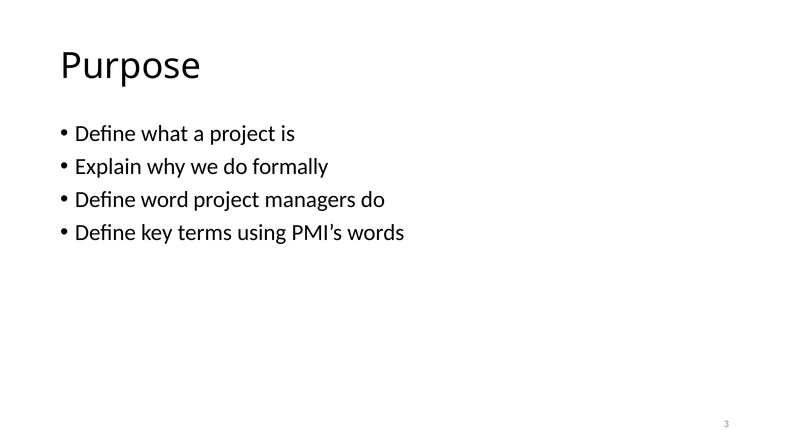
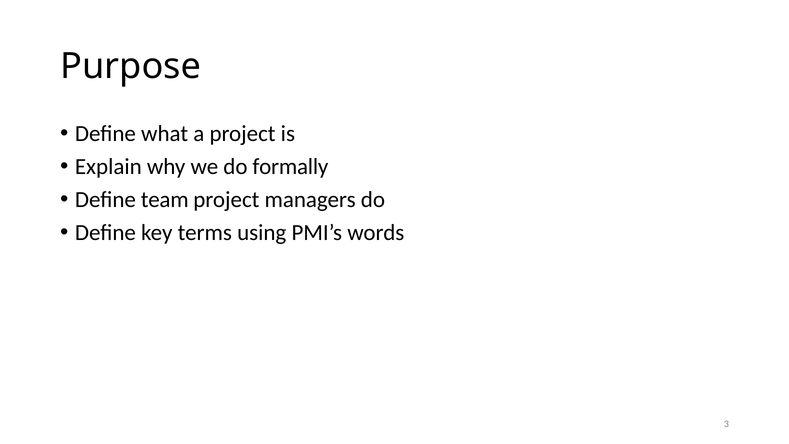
word: word -> team
